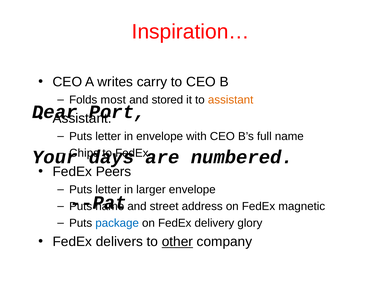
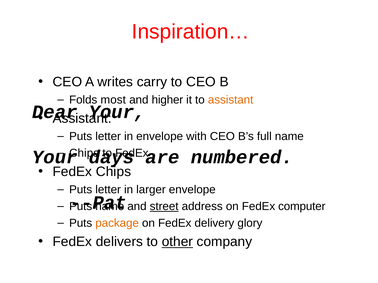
stored: stored -> higher
Port at (117, 112): Port -> Your
FedEx Peers: Peers -> Chips
street underline: none -> present
magnetic: magnetic -> computer
package colour: blue -> orange
